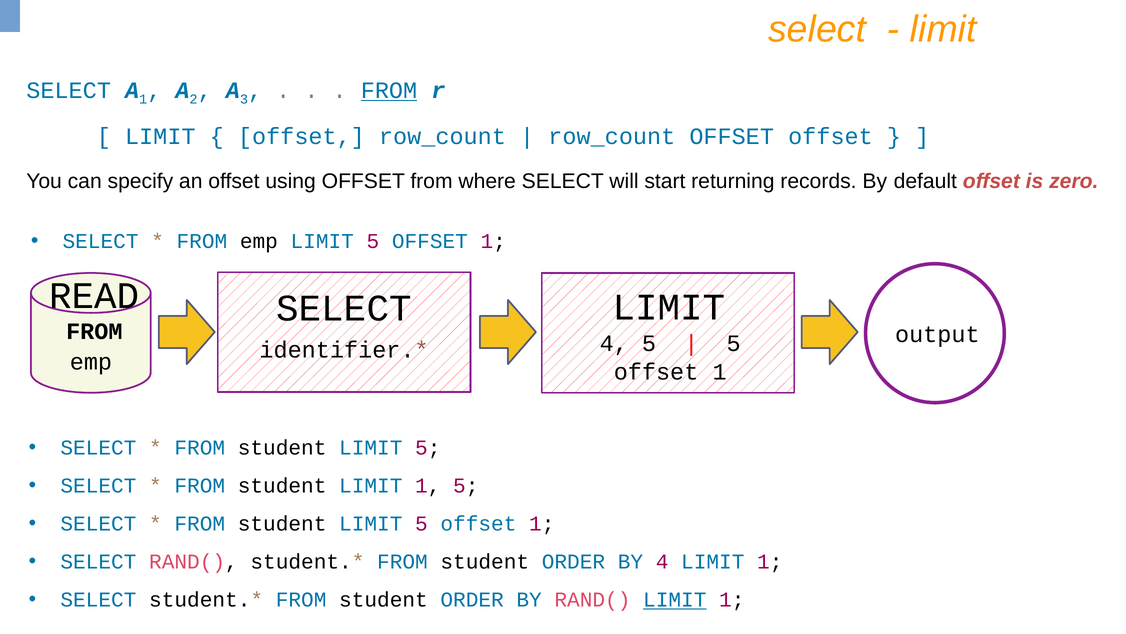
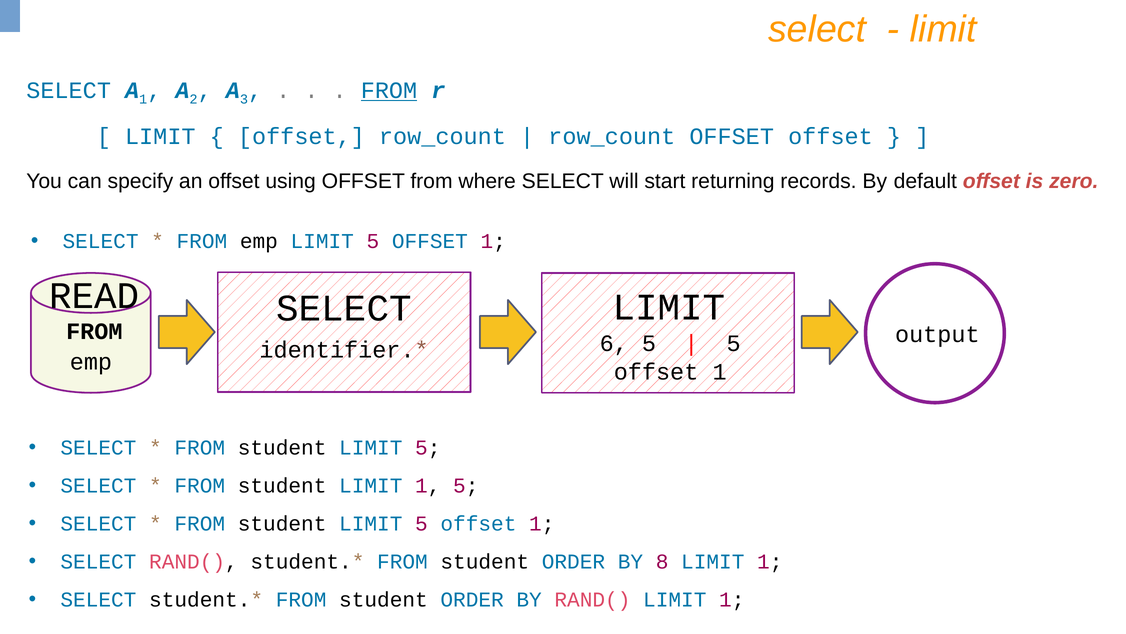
4 at (614, 343): 4 -> 6
BY 4: 4 -> 8
LIMIT at (675, 599) underline: present -> none
